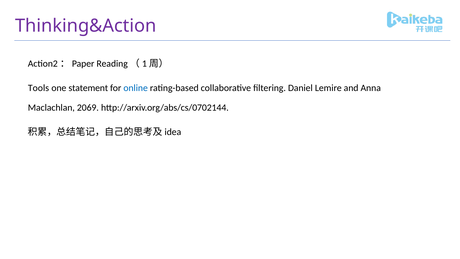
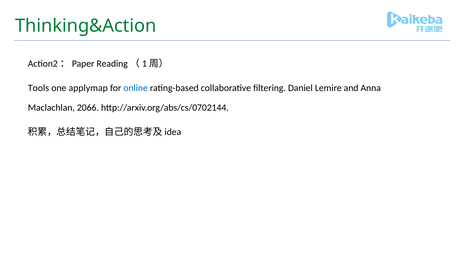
Thinking&Action colour: purple -> green
statement: statement -> applymap
2069: 2069 -> 2066
